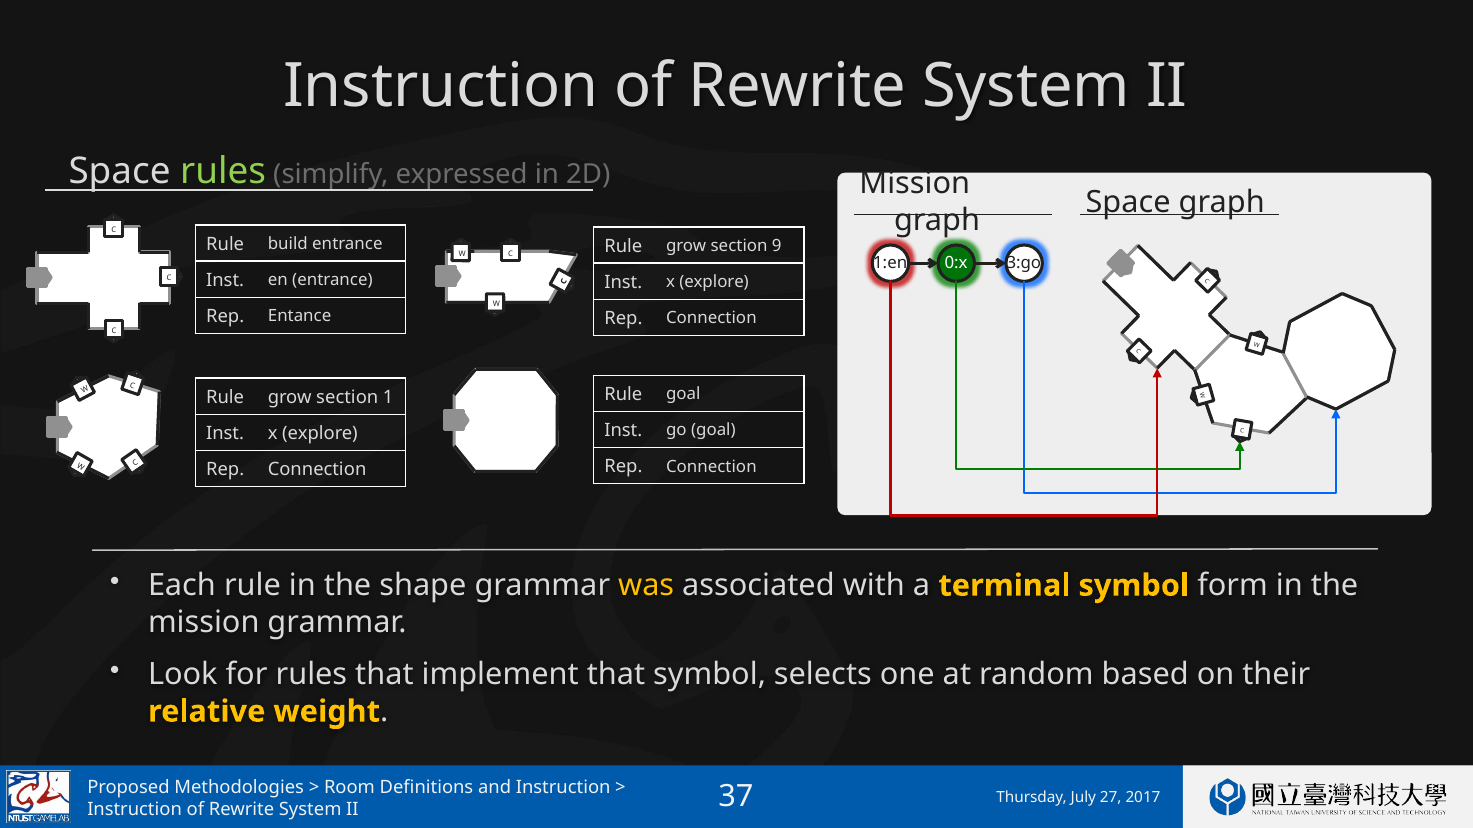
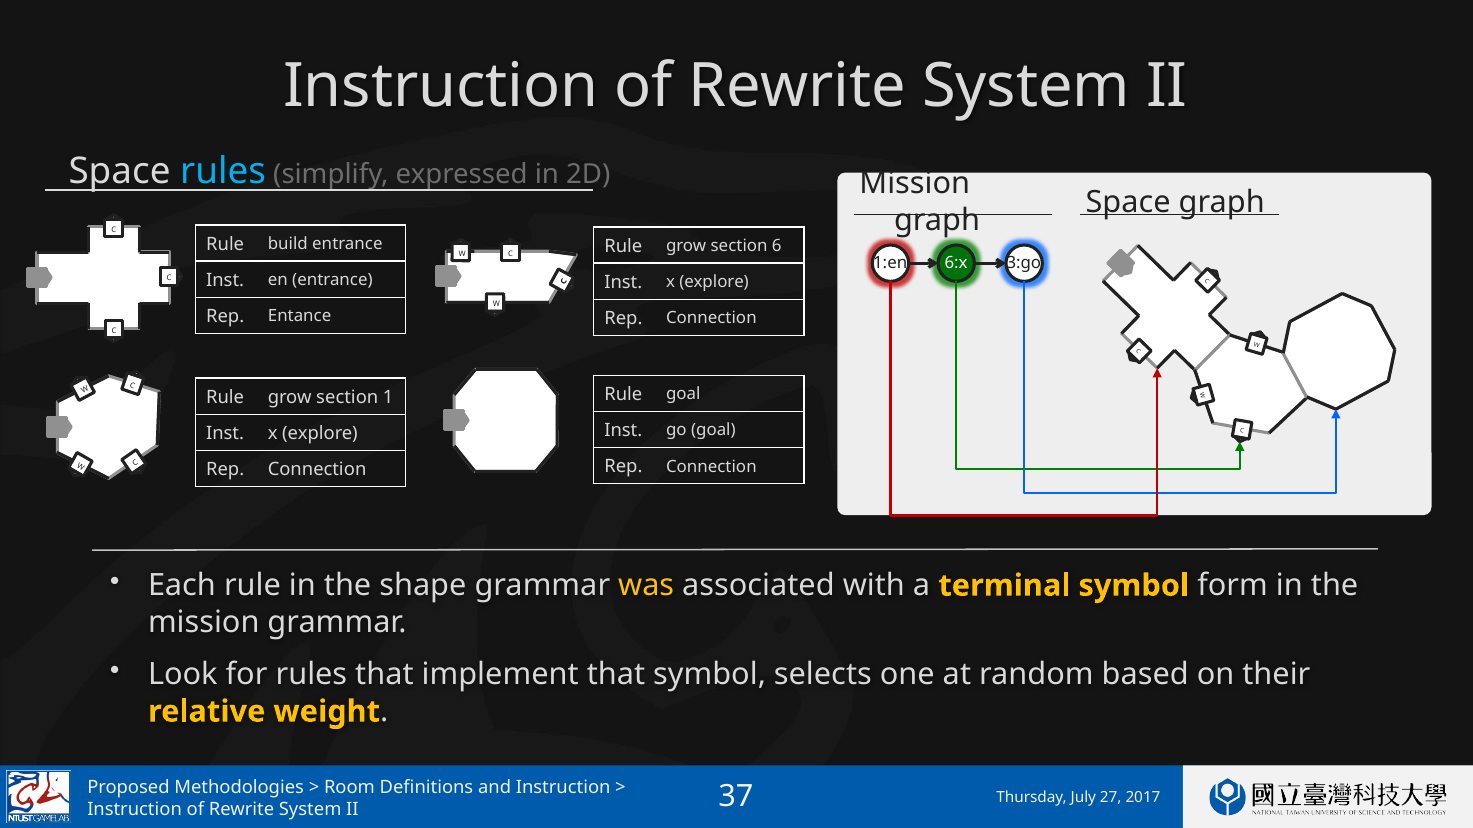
rules at (223, 171) colour: light green -> light blue
9: 9 -> 6
0:x: 0:x -> 6:x
